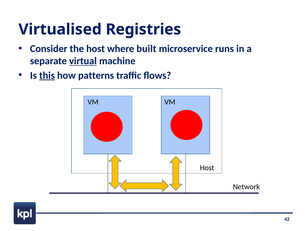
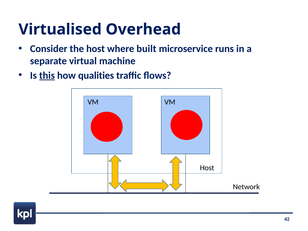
Registries: Registries -> Overhead
virtual underline: present -> none
patterns: patterns -> qualities
